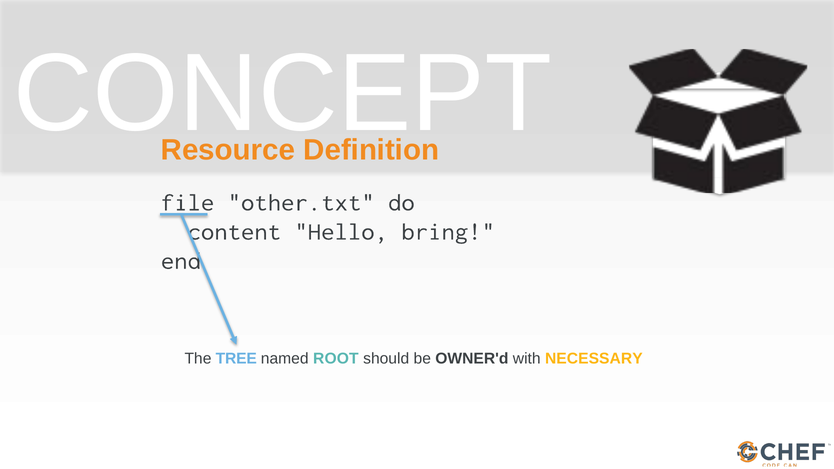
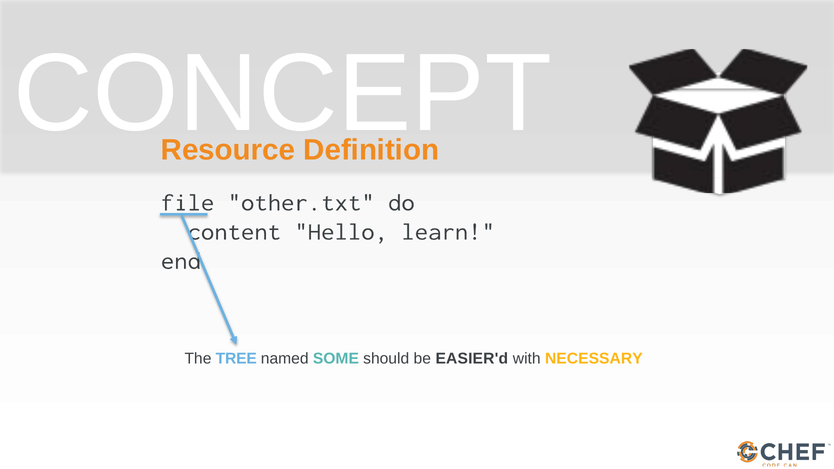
bring: bring -> learn
ROOT: ROOT -> SOME
OWNER'd: OWNER'd -> EASIER'd
